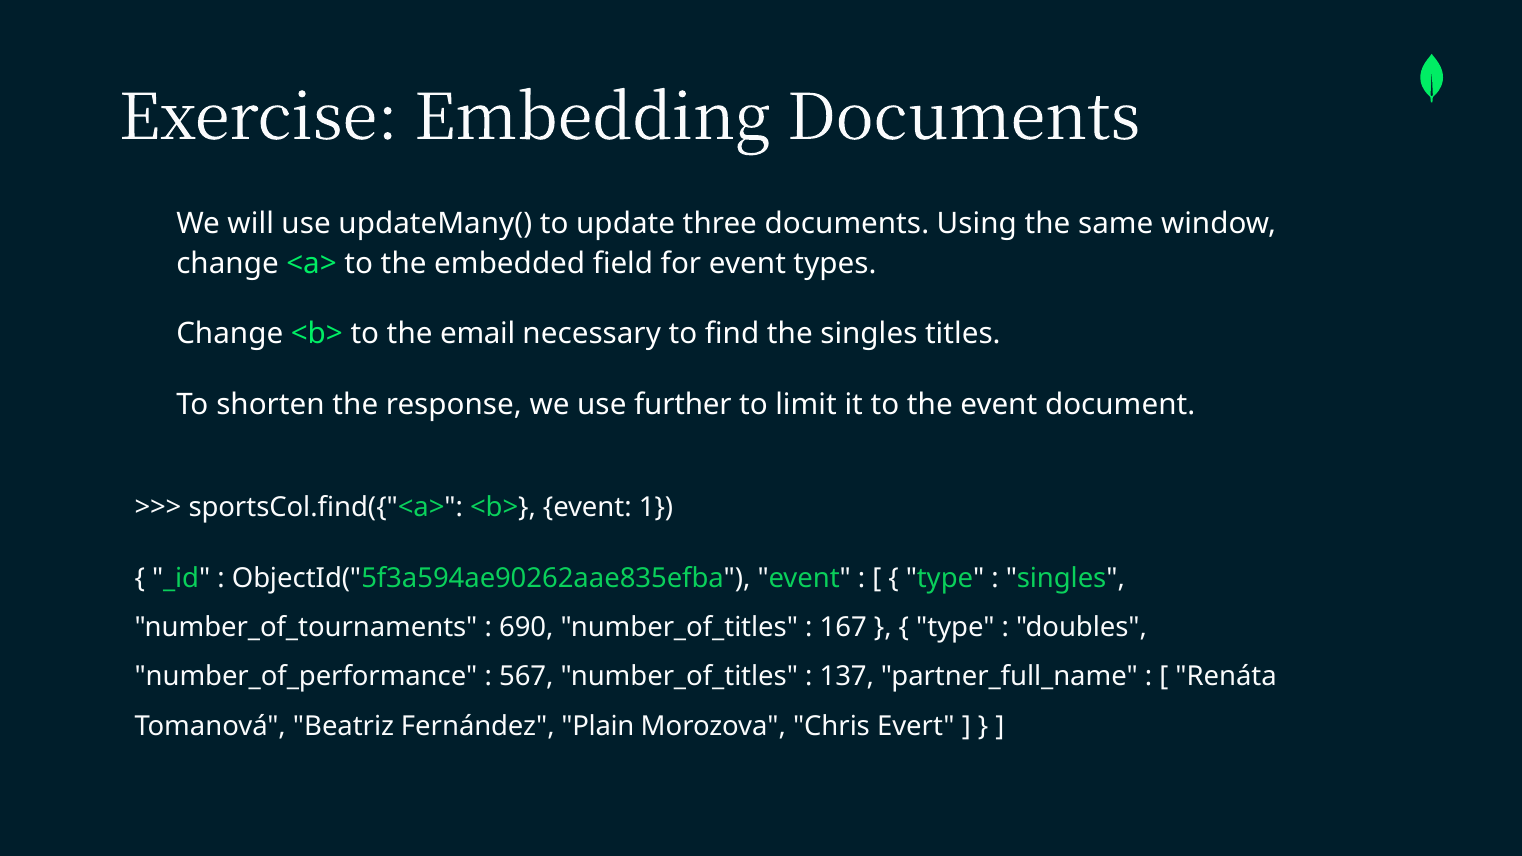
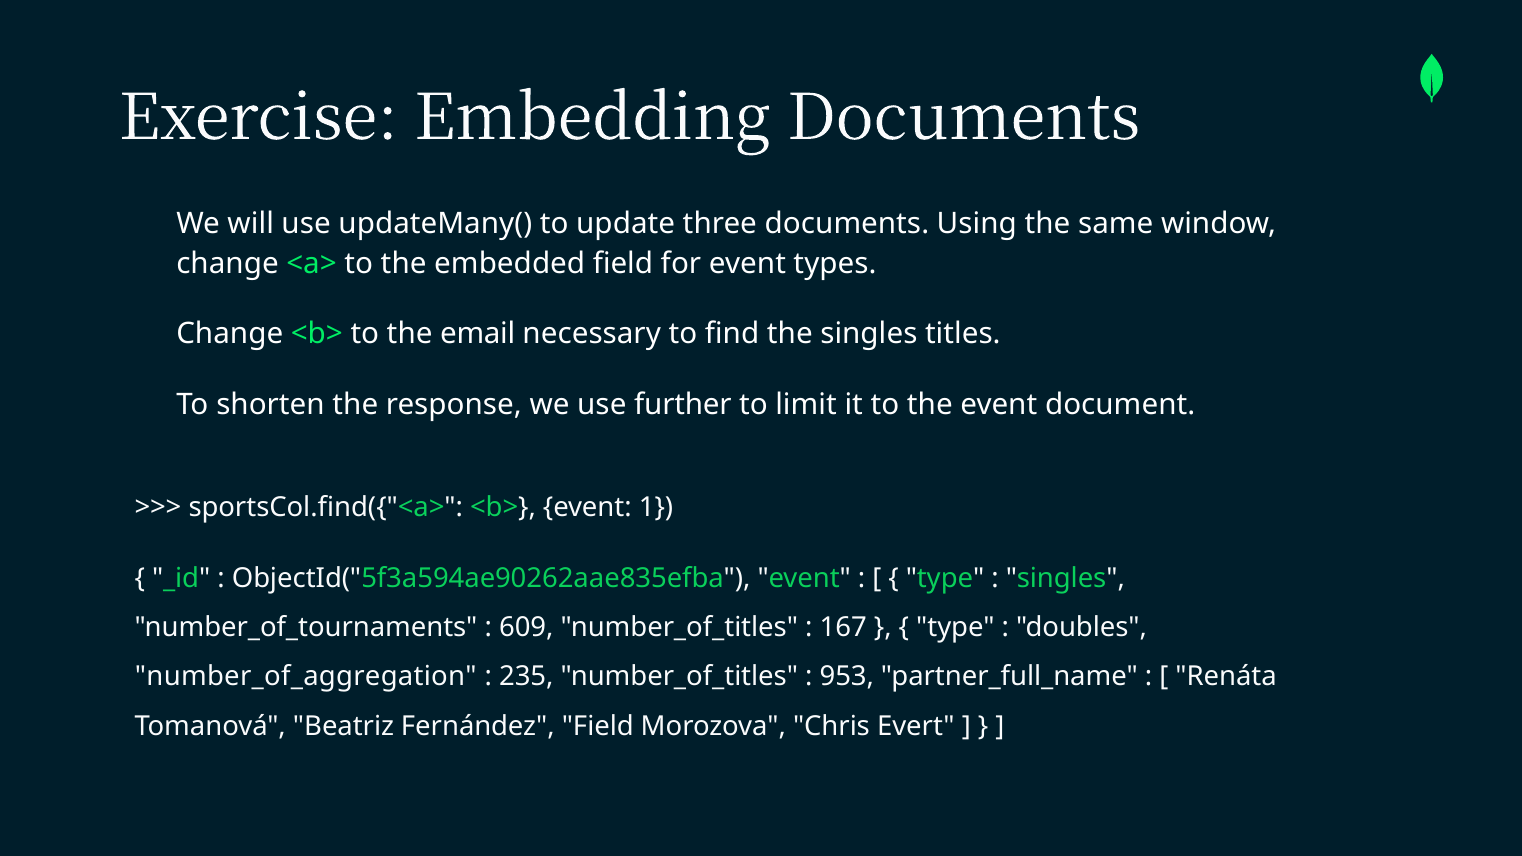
690: 690 -> 609
number_of_performance: number_of_performance -> number_of_aggregation
567: 567 -> 235
137: 137 -> 953
Fernández Plain: Plain -> Field
